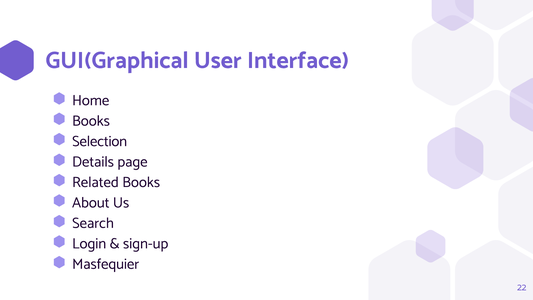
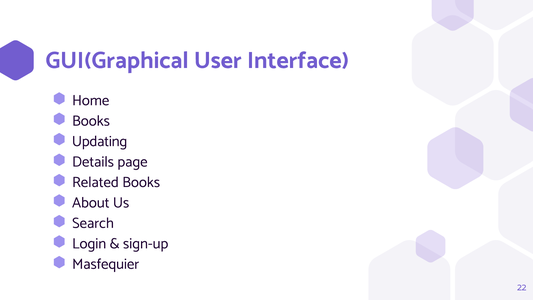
Selection: Selection -> Updating
